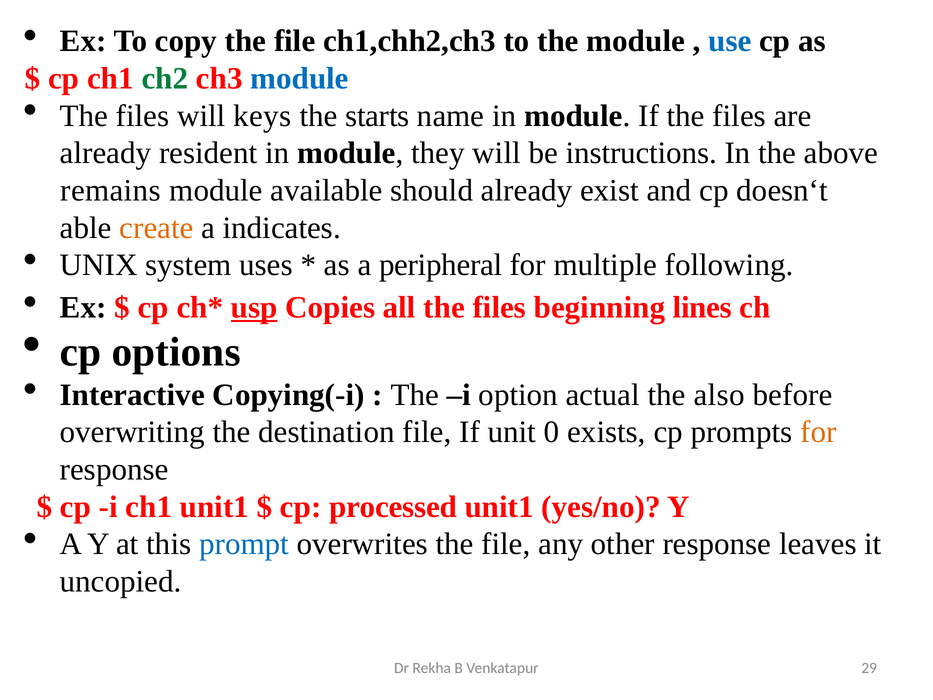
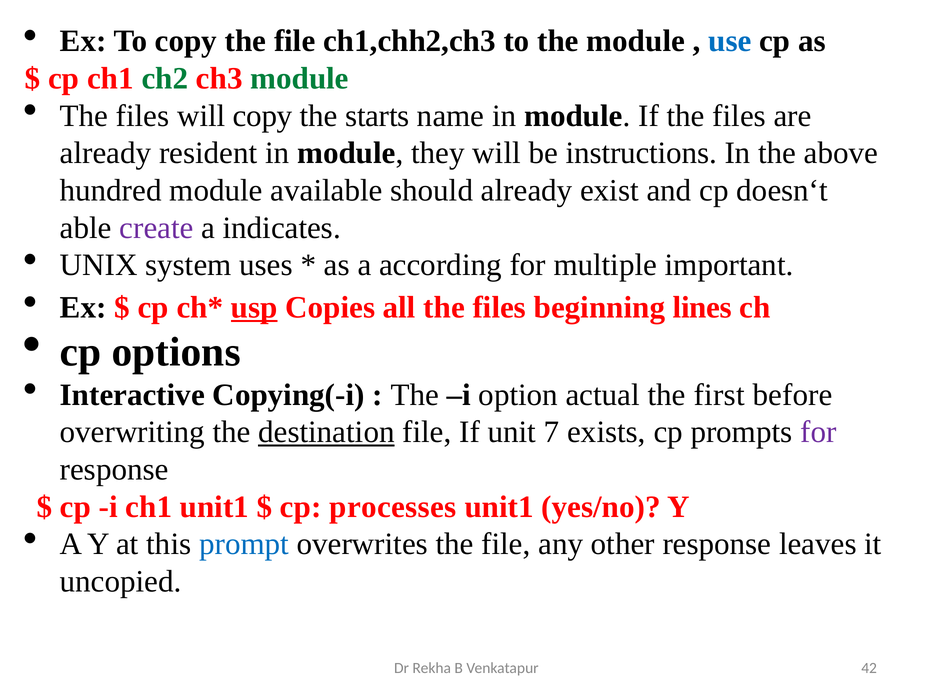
module at (299, 78) colour: blue -> green
will keys: keys -> copy
remains: remains -> hundred
create colour: orange -> purple
peripheral: peripheral -> according
following: following -> important
also: also -> first
destination underline: none -> present
0: 0 -> 7
for at (818, 432) colour: orange -> purple
processed: processed -> processes
29: 29 -> 42
